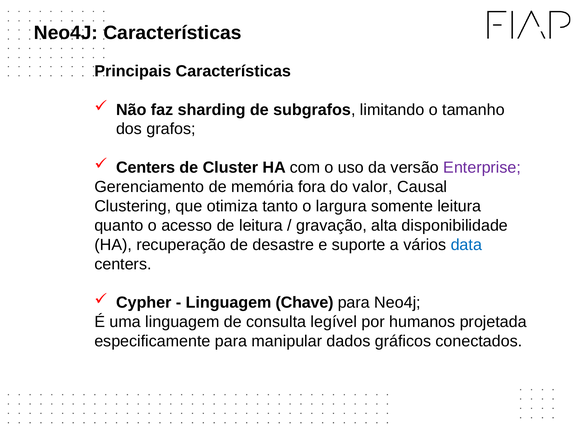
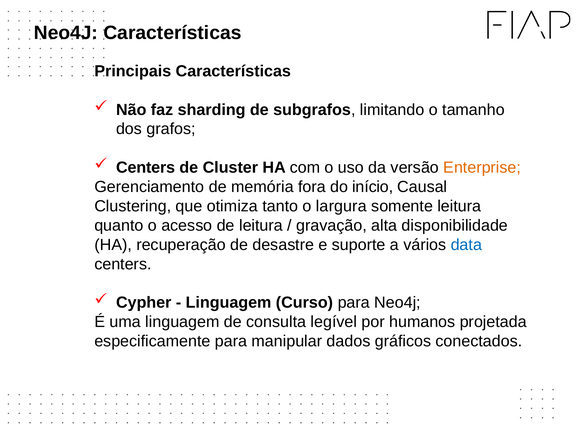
Enterprise colour: purple -> orange
valor: valor -> início
Chave: Chave -> Curso
